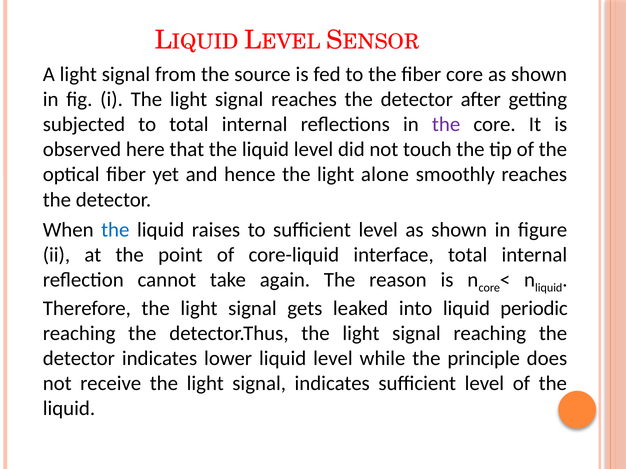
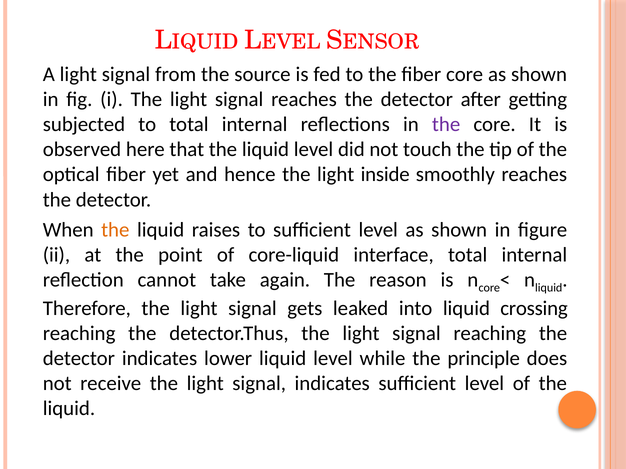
alone: alone -> inside
the at (115, 230) colour: blue -> orange
periodic: periodic -> crossing
